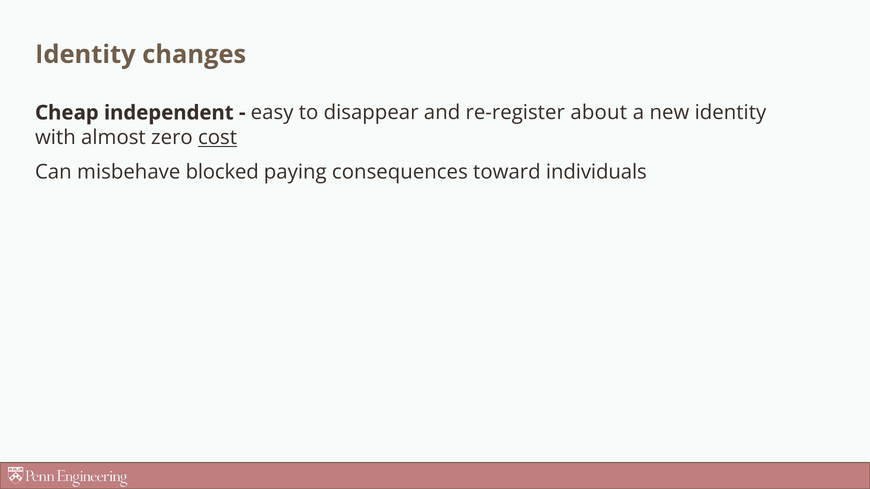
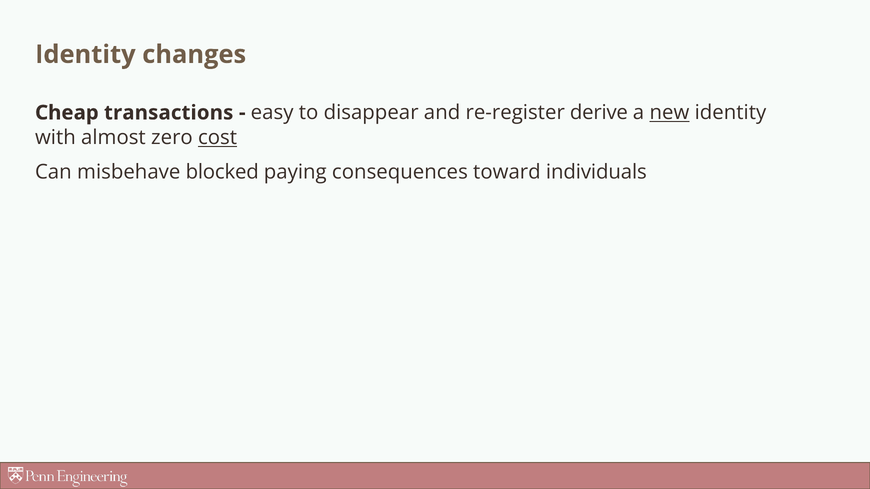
independent: independent -> transactions
about: about -> derive
new underline: none -> present
